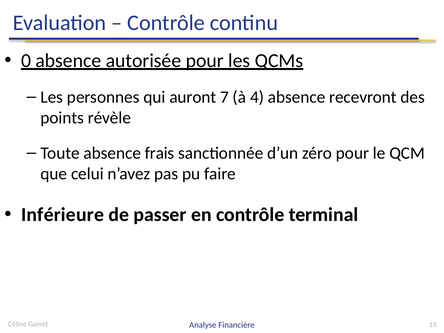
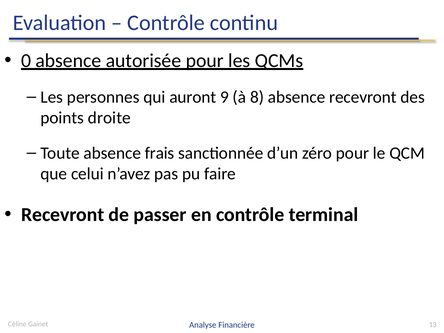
7: 7 -> 9
4: 4 -> 8
révèle: révèle -> droite
Inférieure at (63, 215): Inférieure -> Recevront
